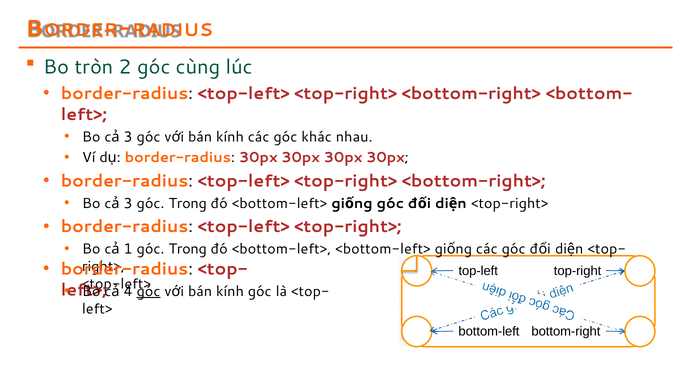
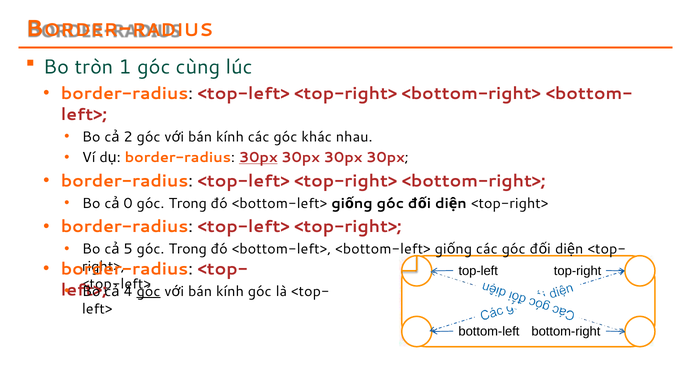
2: 2 -> 1
3 at (128, 137): 3 -> 2
30px at (258, 158) underline: none -> present
3 at (128, 204): 3 -> 0
1: 1 -> 5
